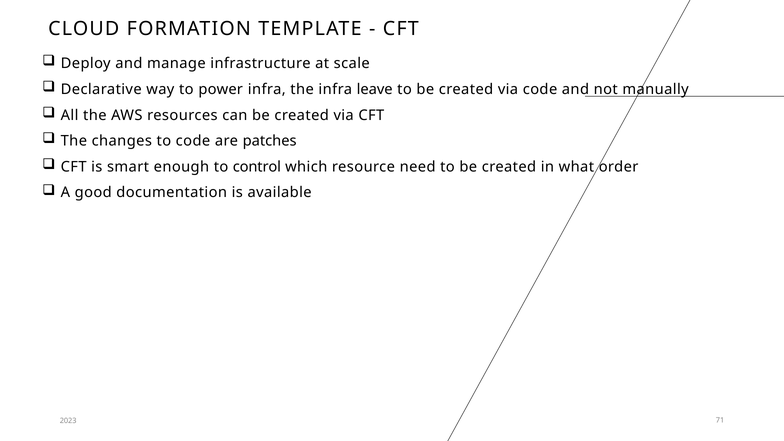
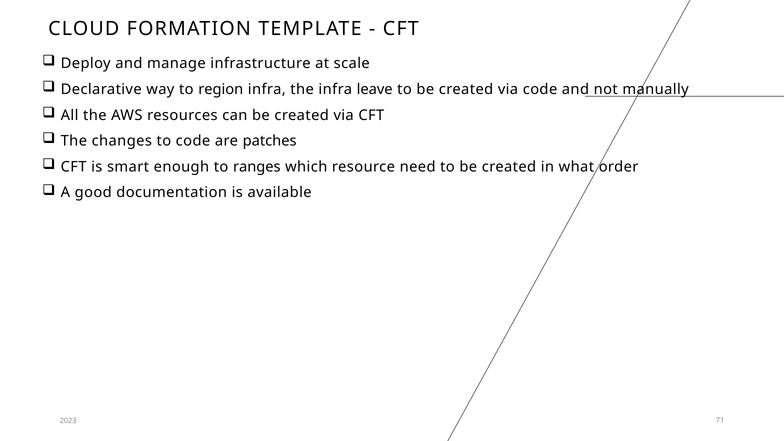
power: power -> region
control: control -> ranges
